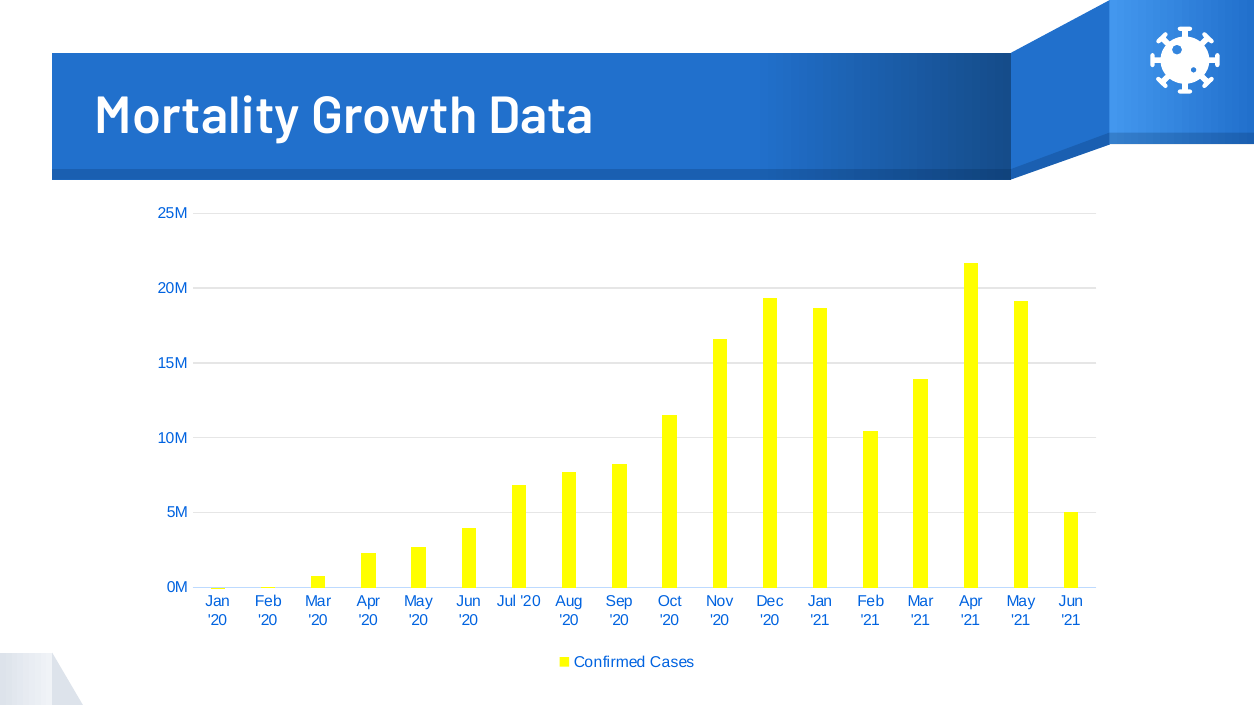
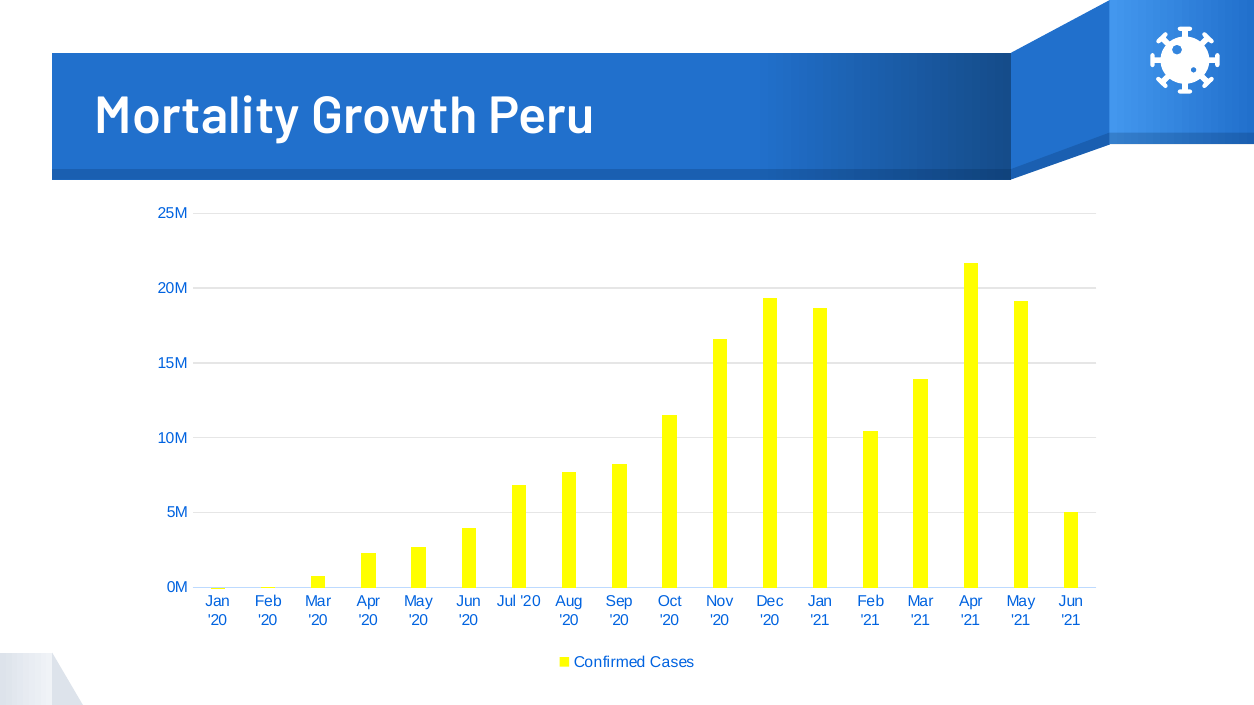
Data: Data -> Peru
